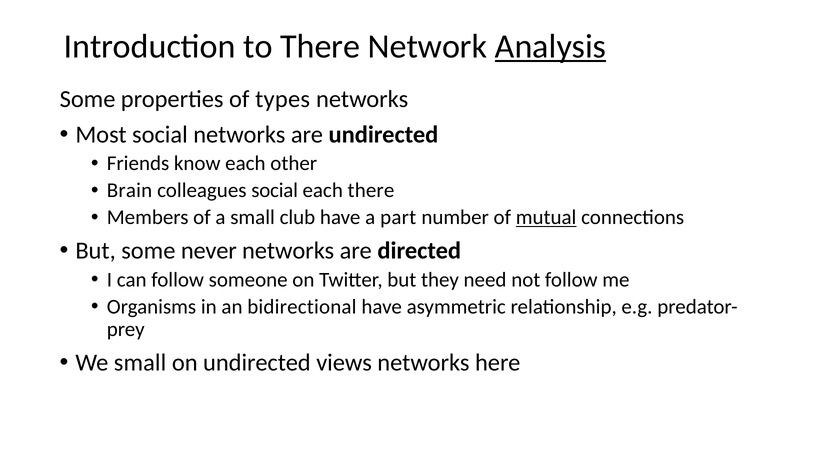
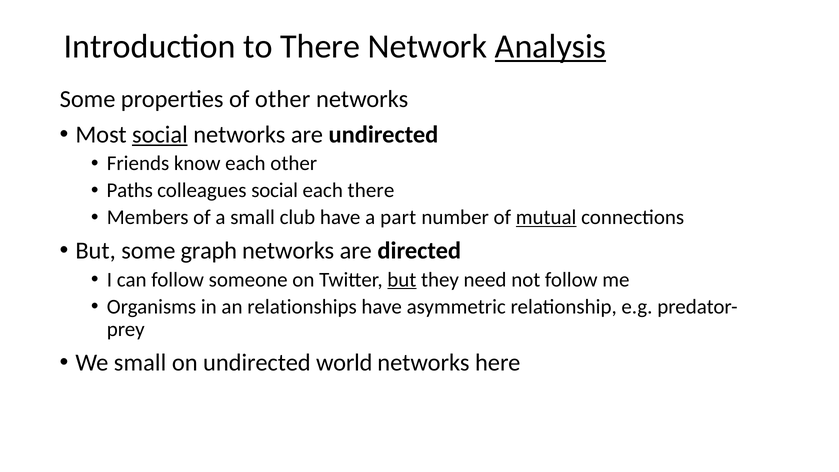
of types: types -> other
social at (160, 134) underline: none -> present
Brain: Brain -> Paths
never: never -> graph
but at (402, 280) underline: none -> present
bidirectional: bidirectional -> relationships
views: views -> world
